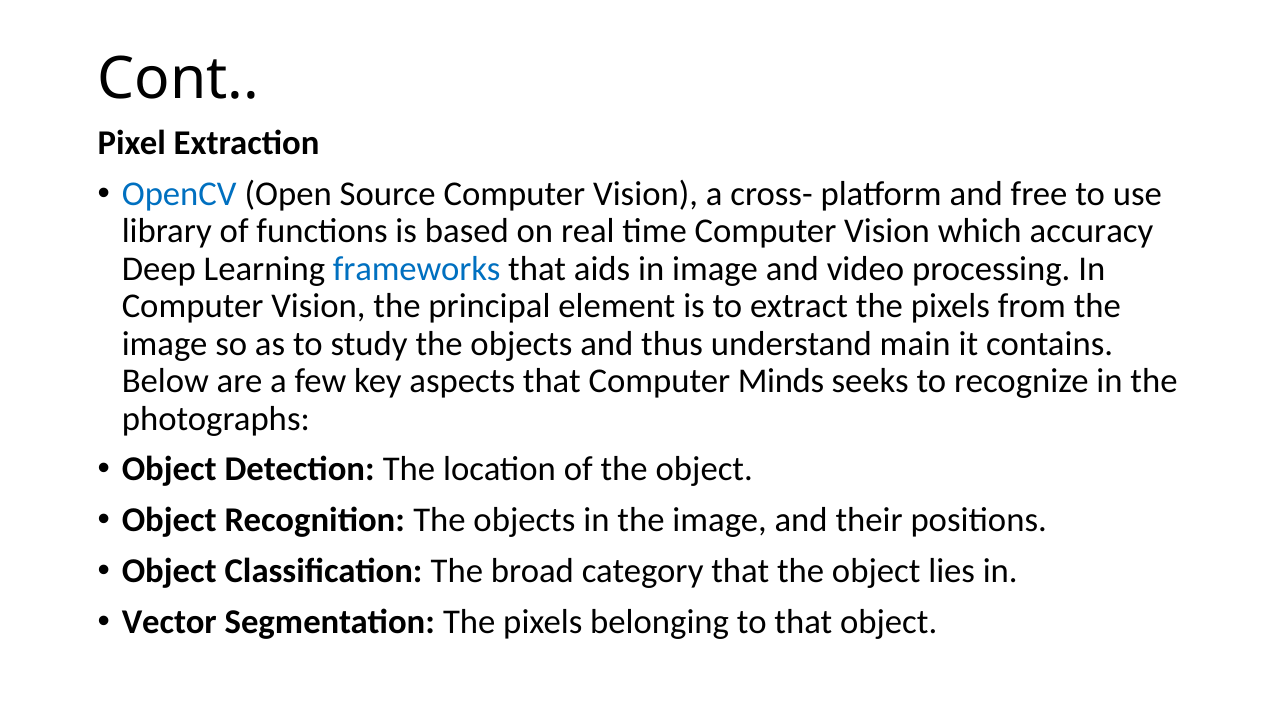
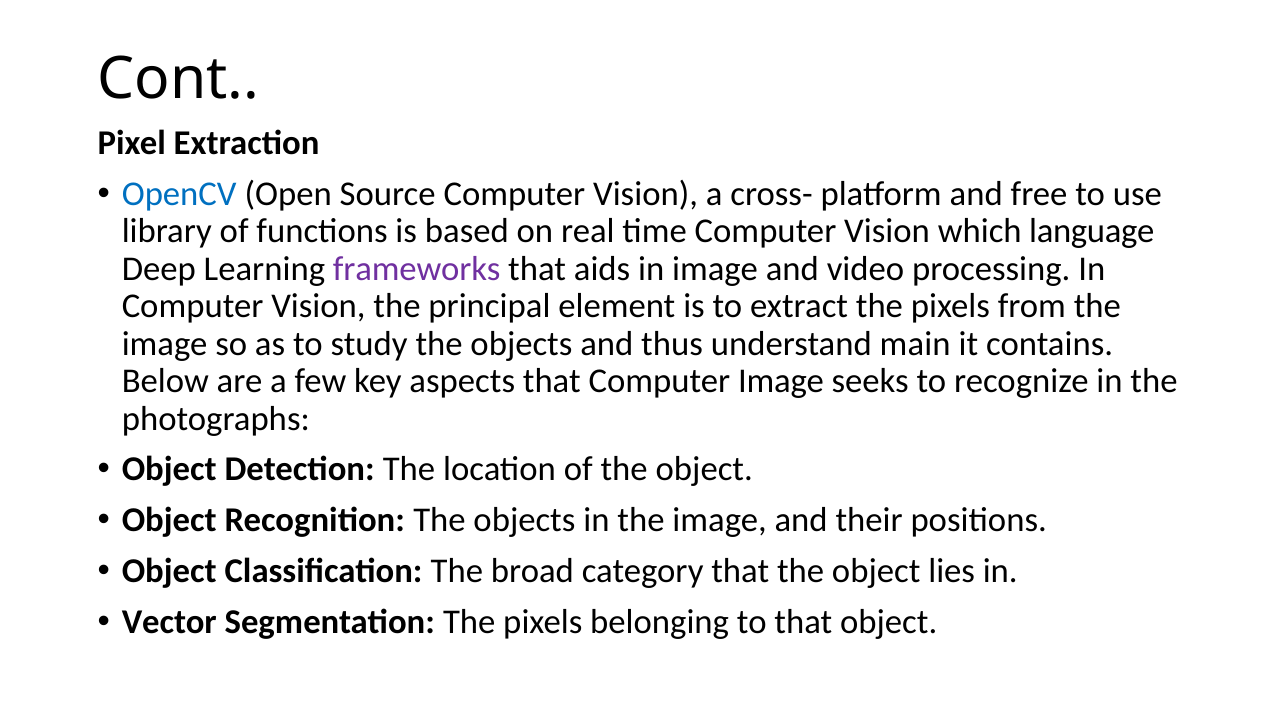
accuracy: accuracy -> language
frameworks colour: blue -> purple
Computer Minds: Minds -> Image
